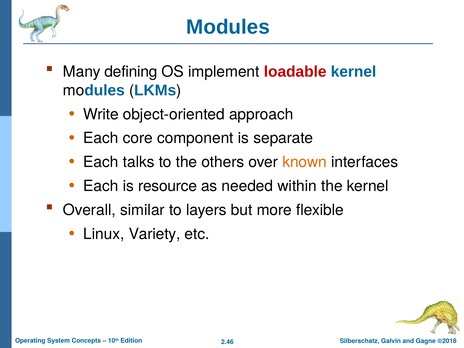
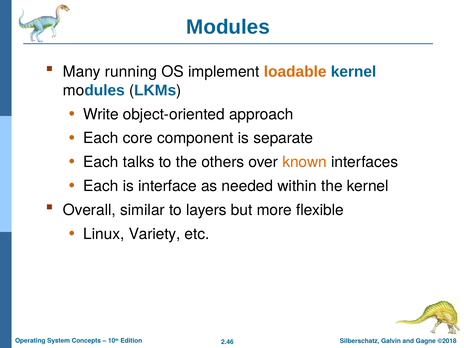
defining: defining -> running
loadable colour: red -> orange
resource: resource -> interface
